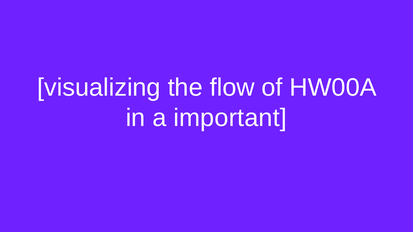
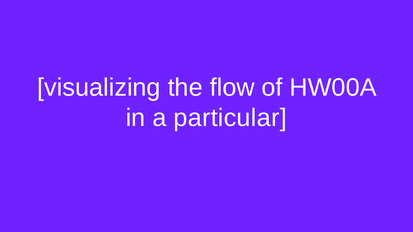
important: important -> particular
